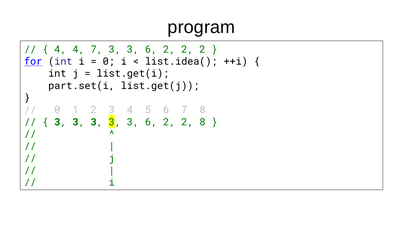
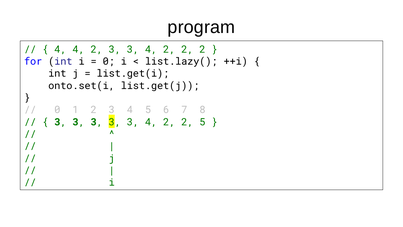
4 4 7: 7 -> 2
6 at (151, 49): 6 -> 4
for underline: present -> none
list.idea(: list.idea( -> list.lazy(
part.set(i: part.set(i -> onto.set(i
3 3 3 6: 6 -> 4
2 8: 8 -> 5
